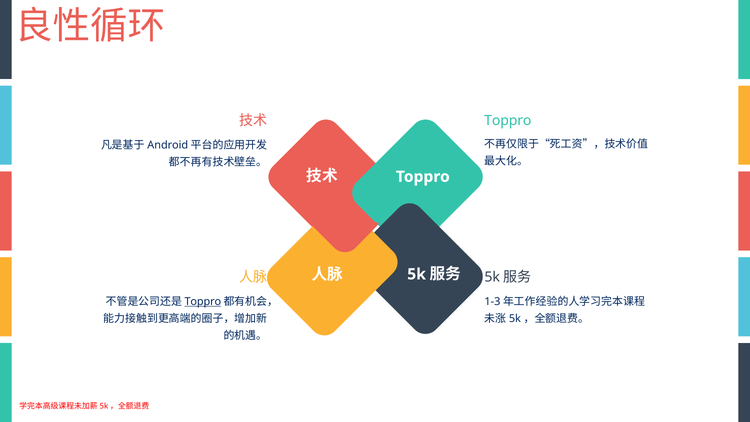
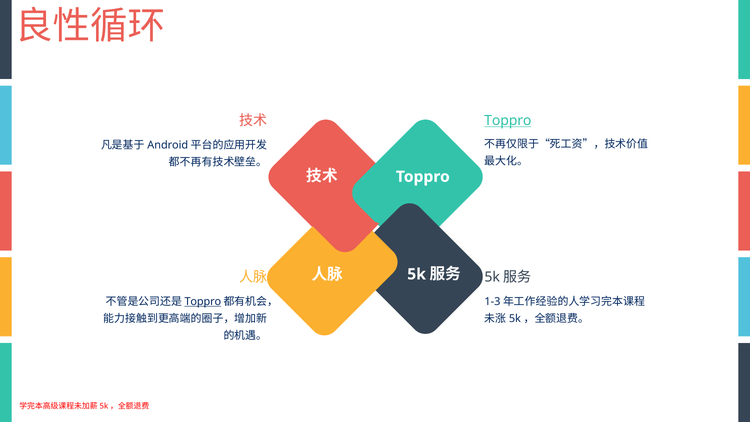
Toppro at (508, 121) underline: none -> present
